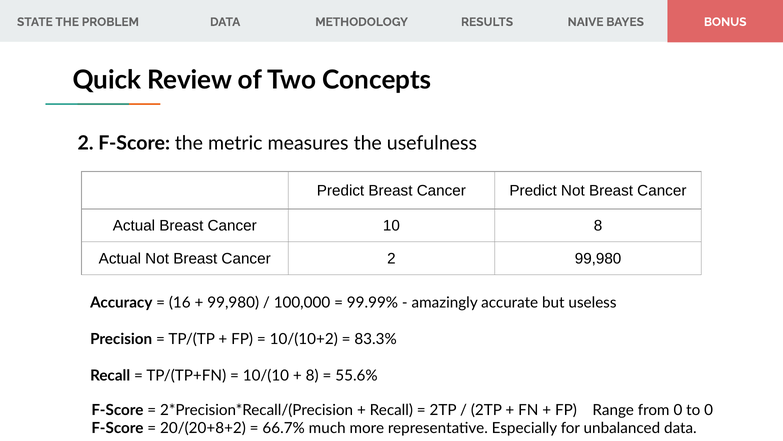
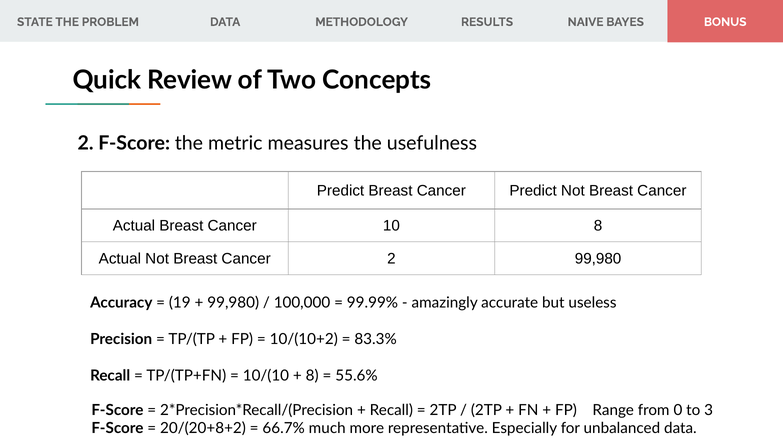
16: 16 -> 19
to 0: 0 -> 3
